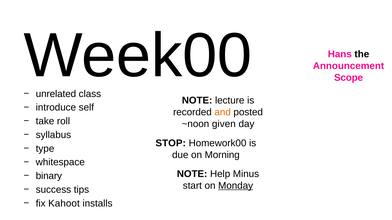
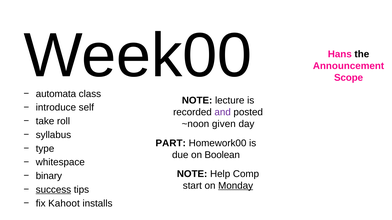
unrelated: unrelated -> automata
and colour: orange -> purple
STOP: STOP -> PART
Morning: Morning -> Boolean
Minus: Minus -> Comp
success underline: none -> present
